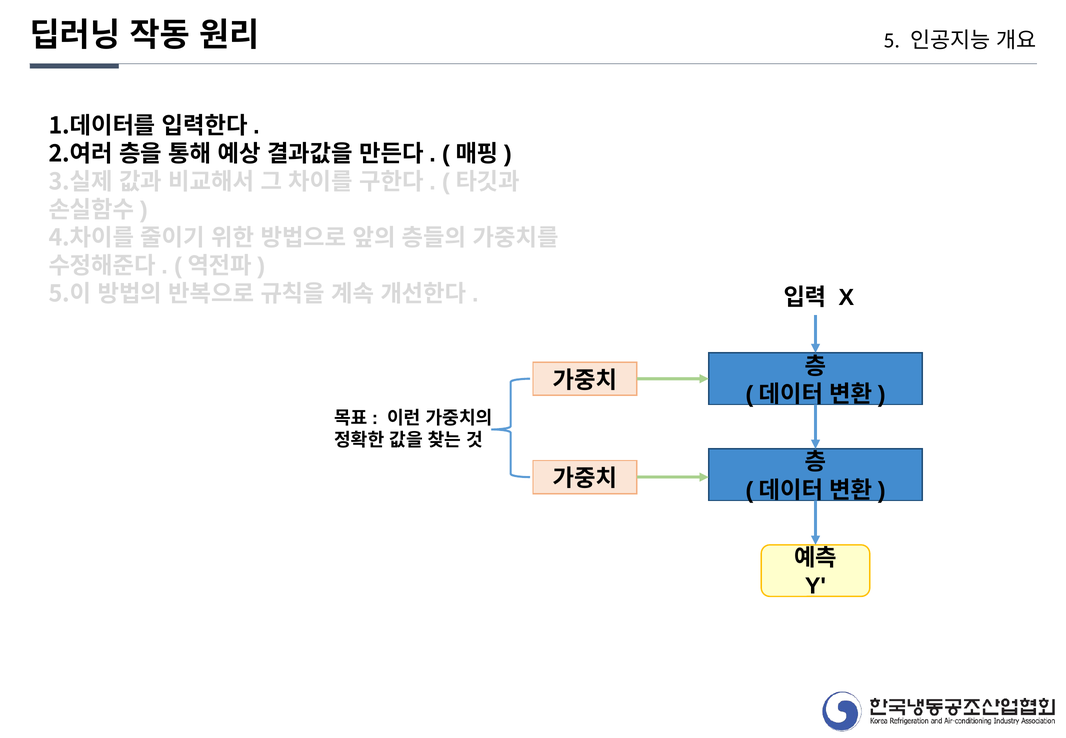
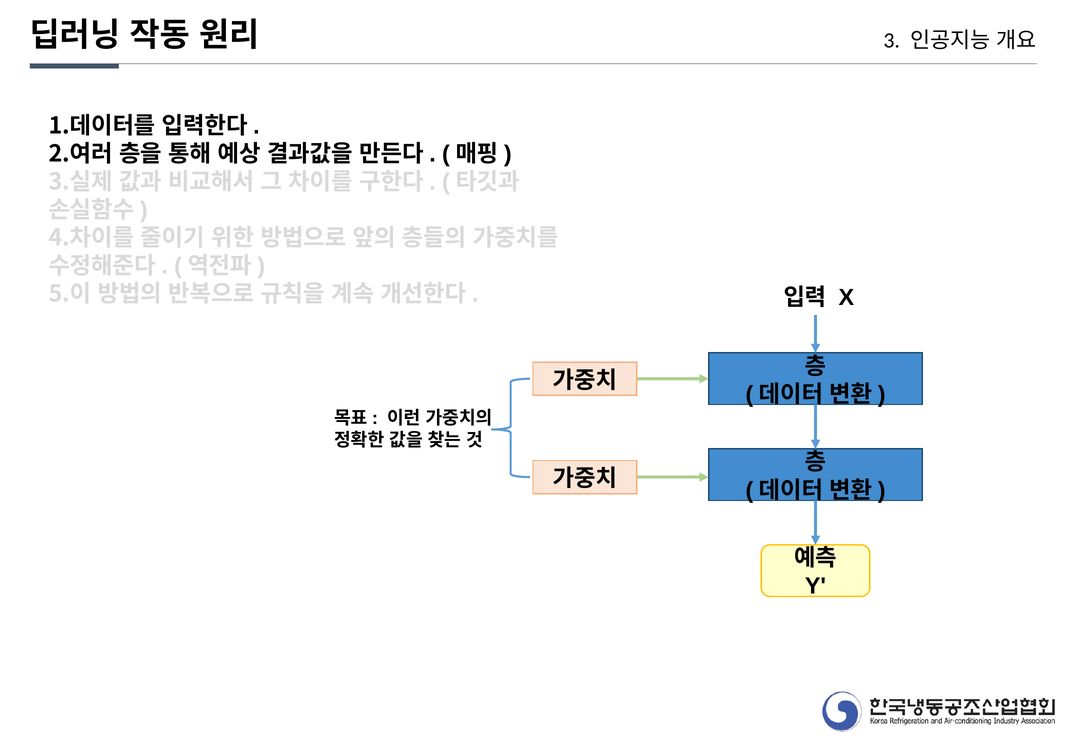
5: 5 -> 3
